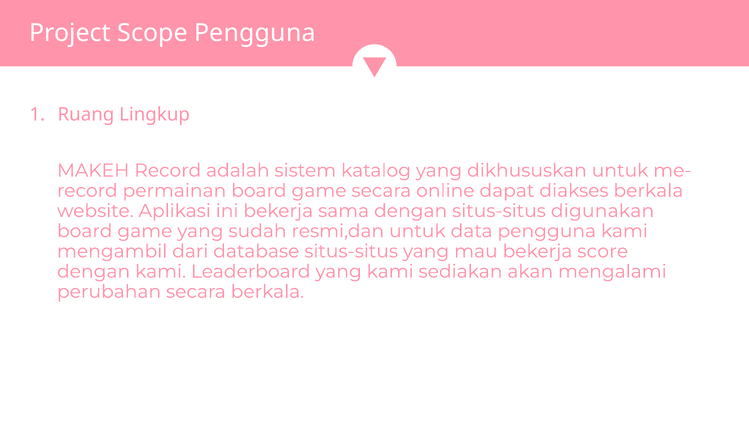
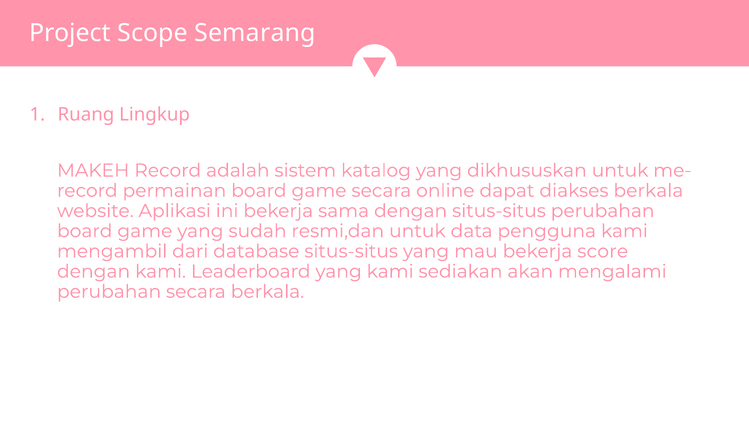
Scope Pengguna: Pengguna -> Semarang
situs-situs digunakan: digunakan -> perubahan
